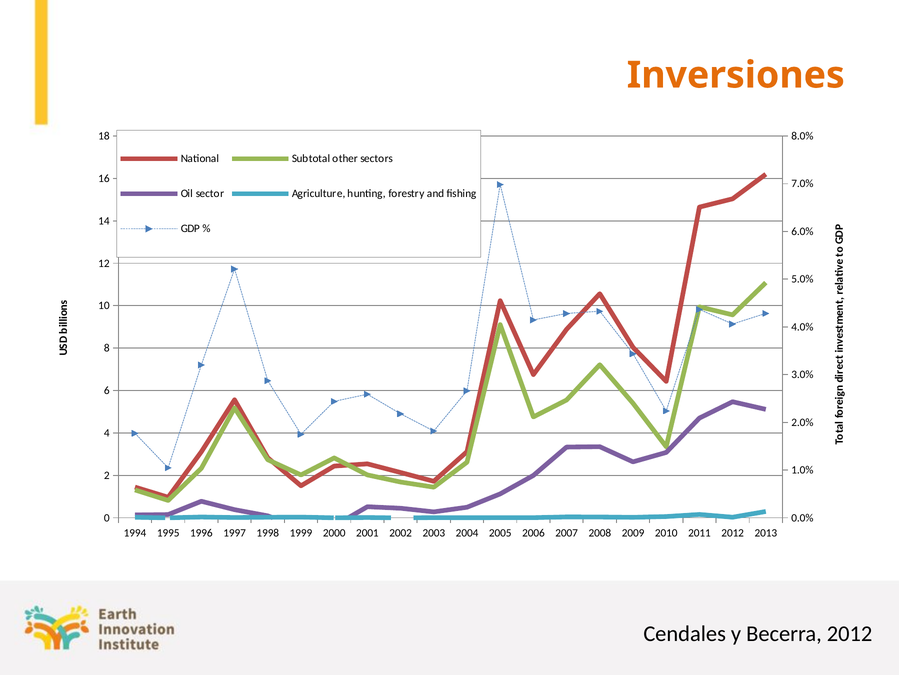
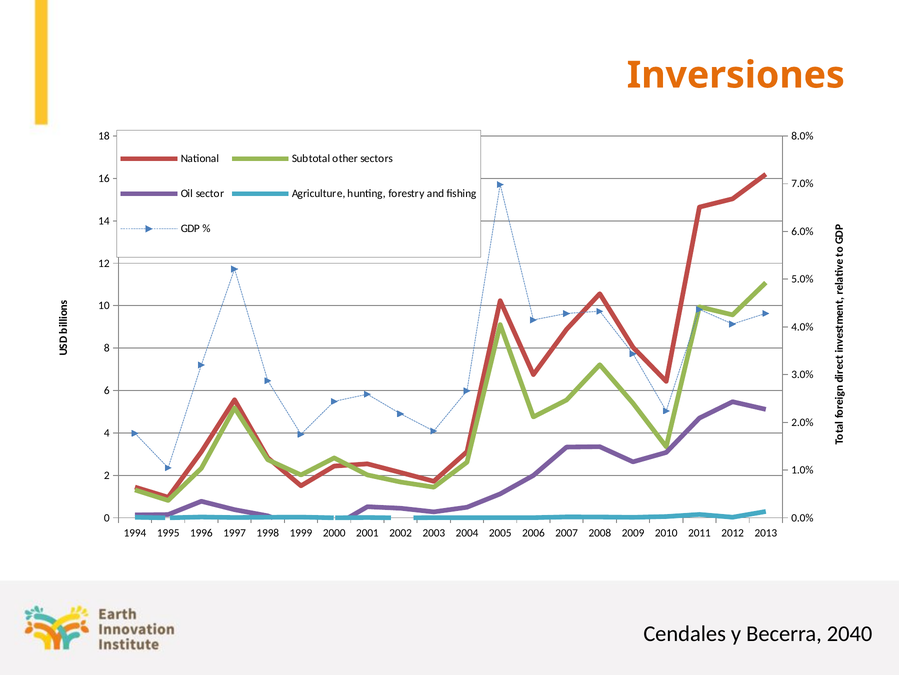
Becerra 2012: 2012 -> 2040
